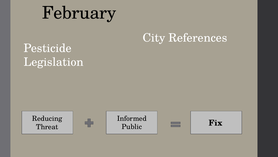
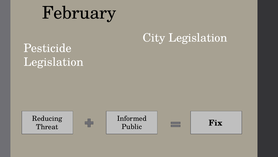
City References: References -> Legislation
